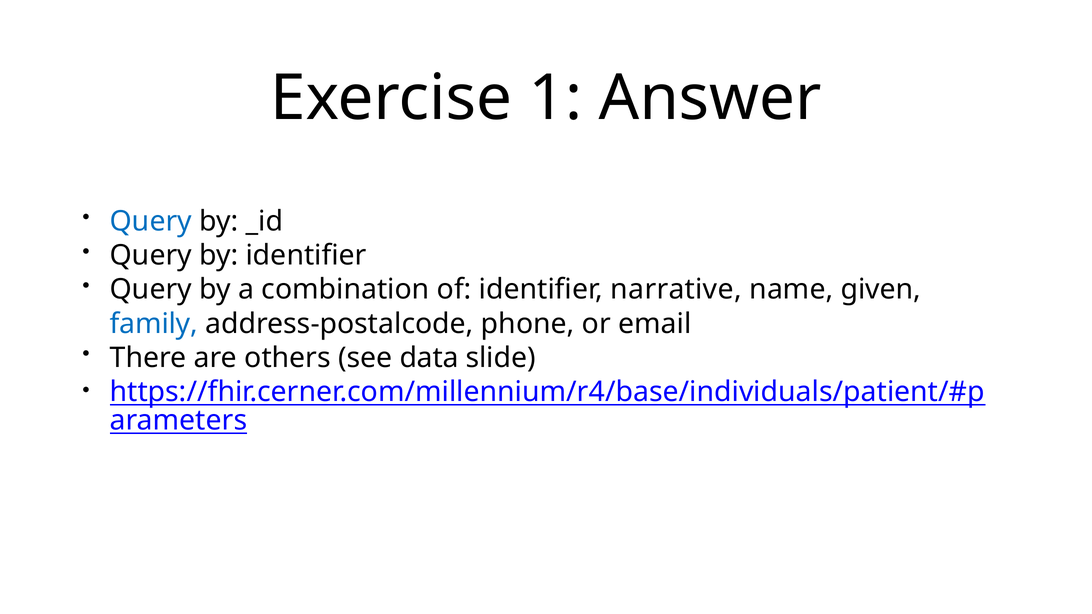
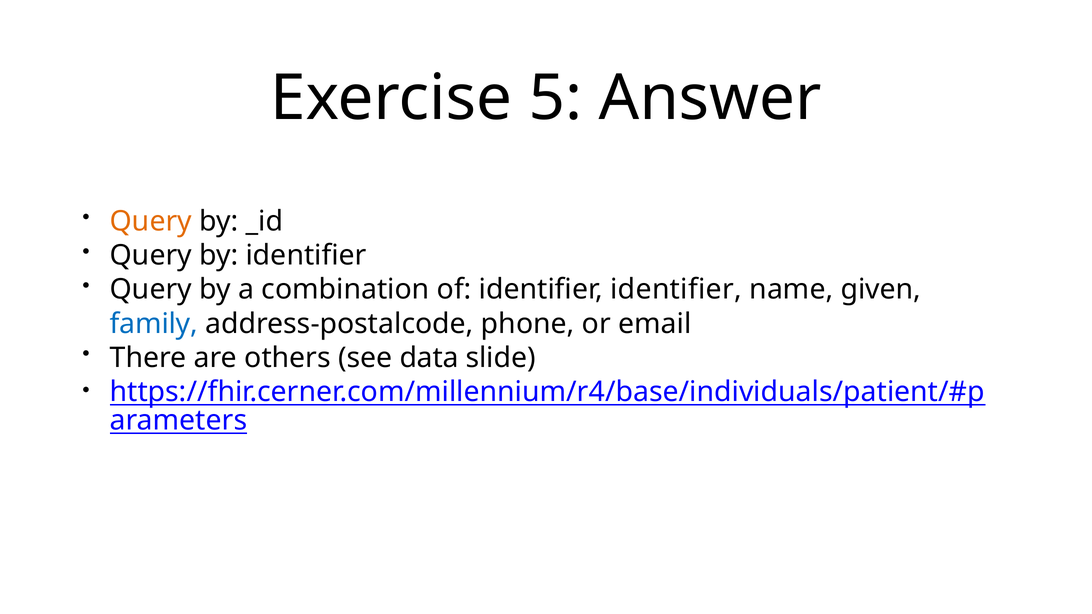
1: 1 -> 5
Query at (151, 221) colour: blue -> orange
identifier narrative: narrative -> identifier
